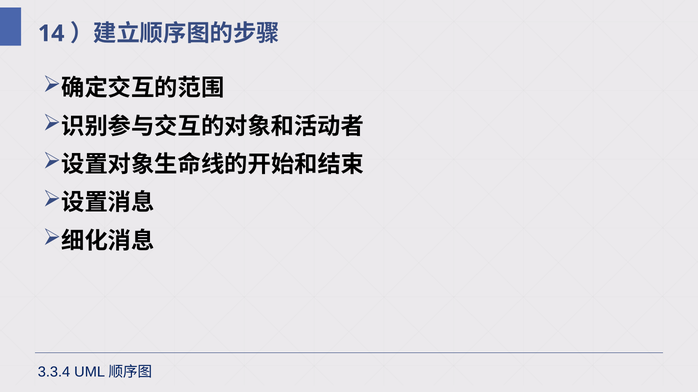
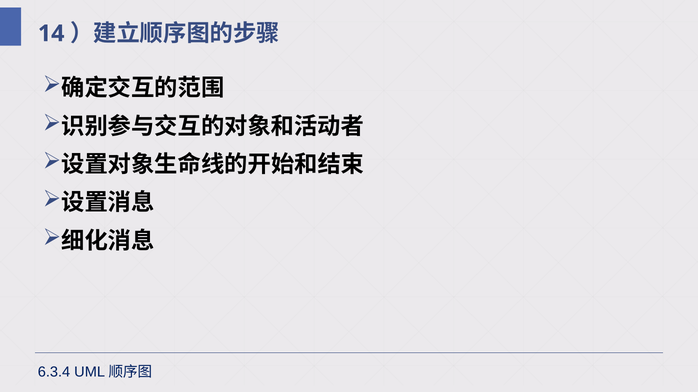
3.3.4: 3.3.4 -> 6.3.4
